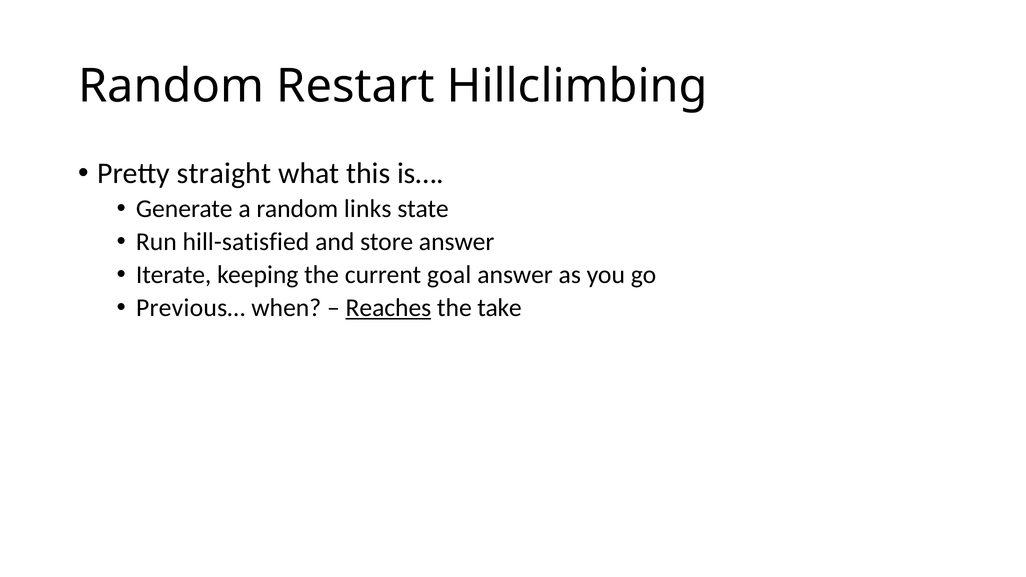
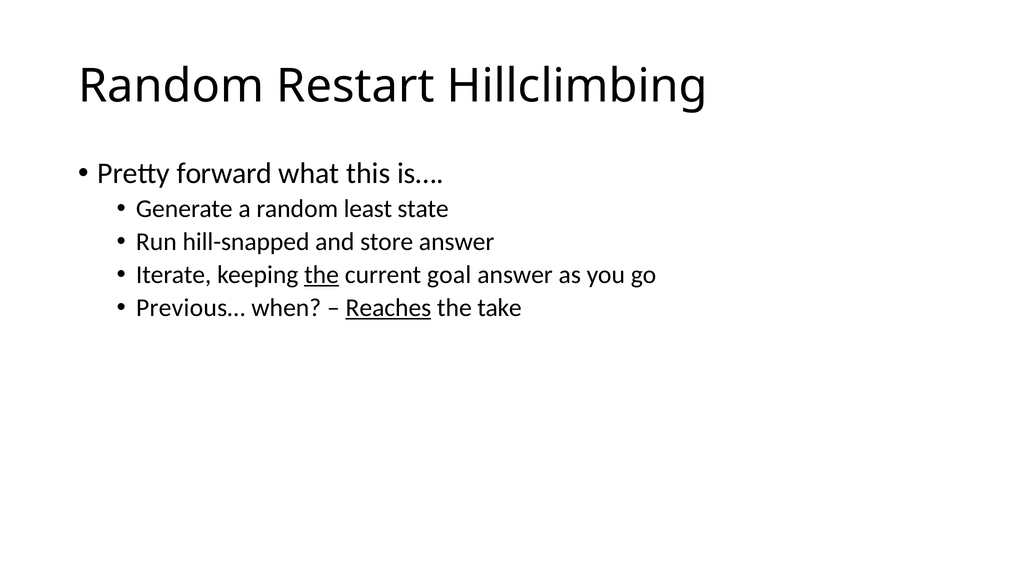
straight: straight -> forward
links: links -> least
hill-satisfied: hill-satisfied -> hill-snapped
the at (322, 275) underline: none -> present
